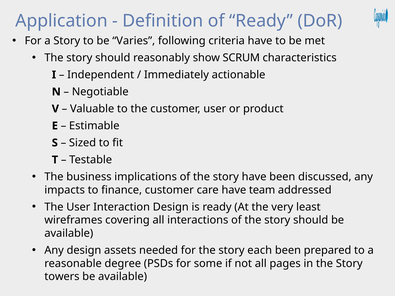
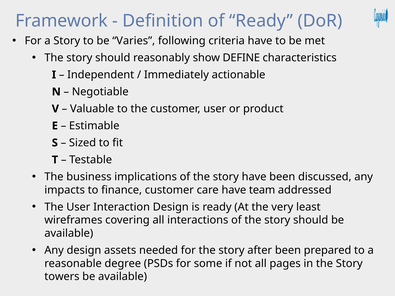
Application: Application -> Framework
SCRUM: SCRUM -> DEFINE
each: each -> after
